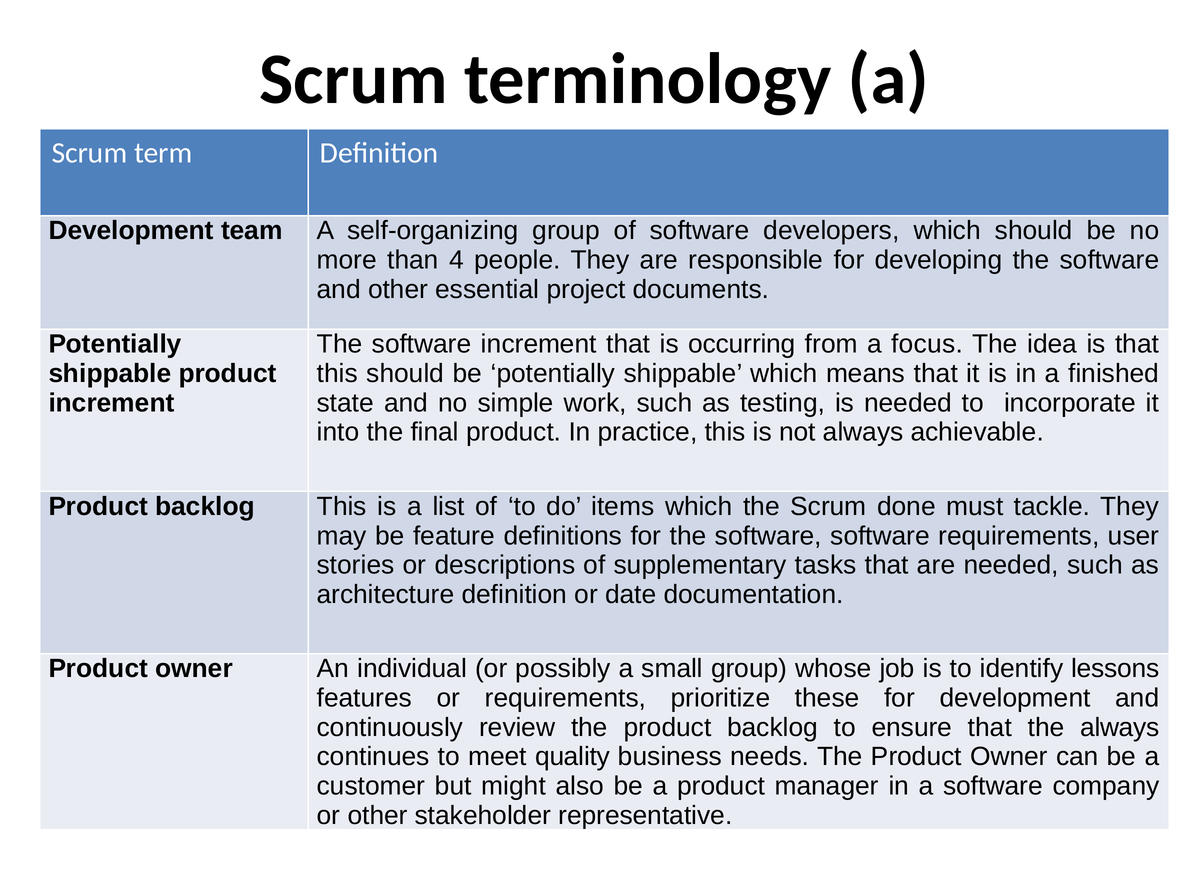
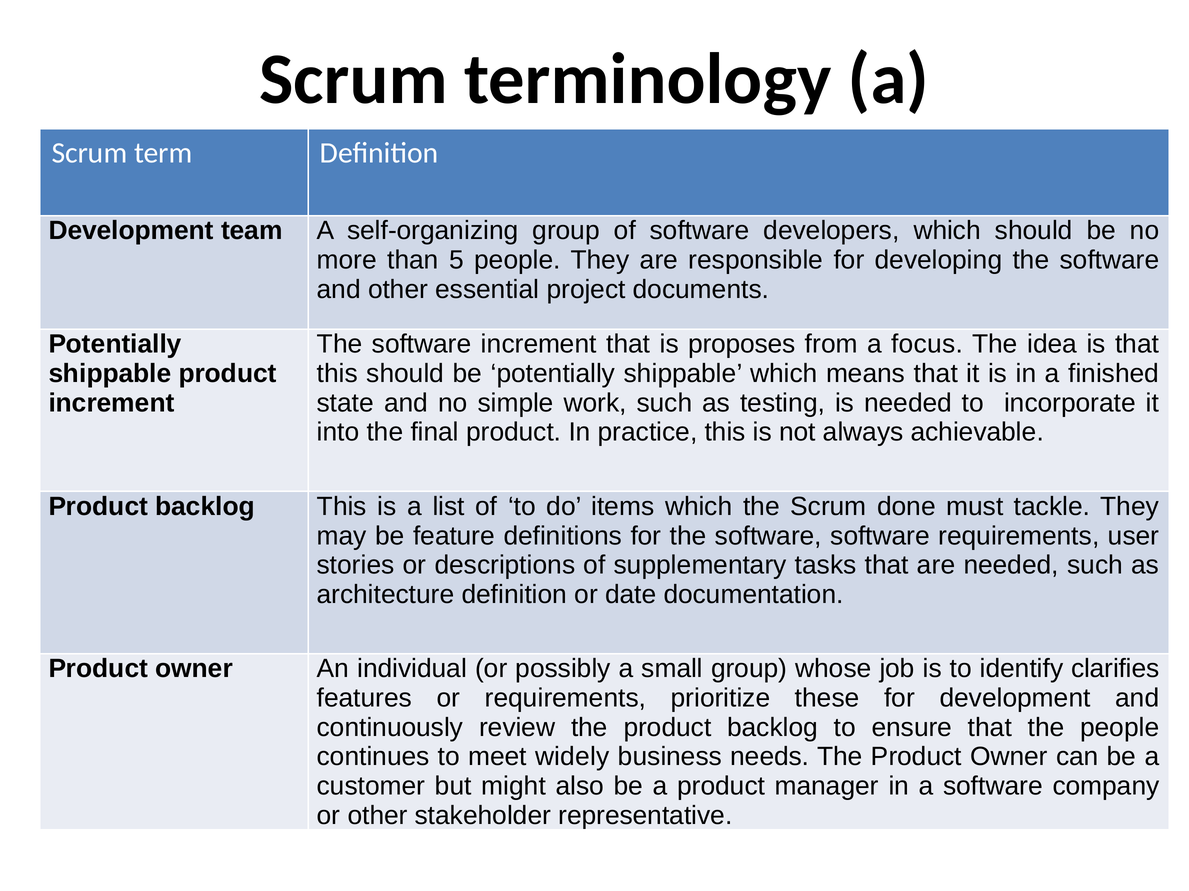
4: 4 -> 5
occurring: occurring -> proposes
lessons: lessons -> clarifies
the always: always -> people
quality: quality -> widely
